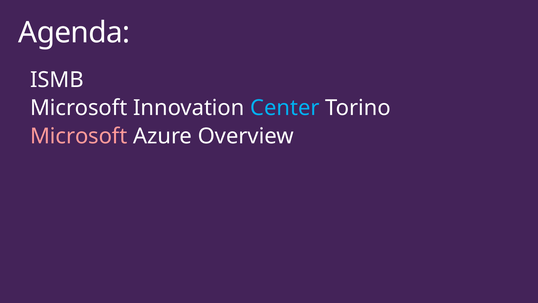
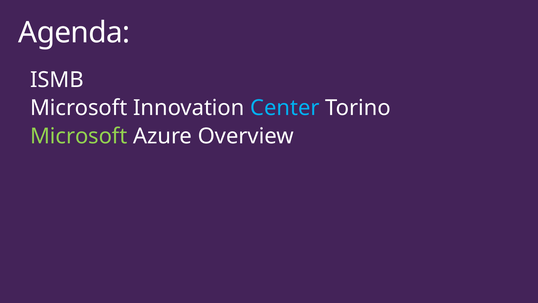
Microsoft at (79, 136) colour: pink -> light green
